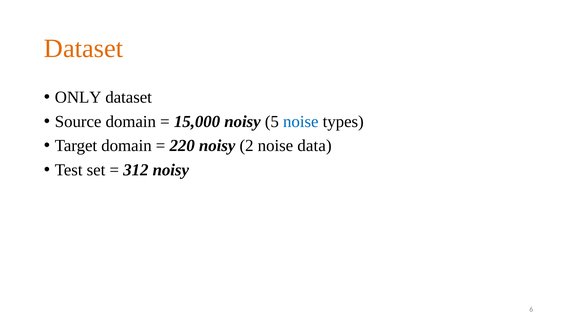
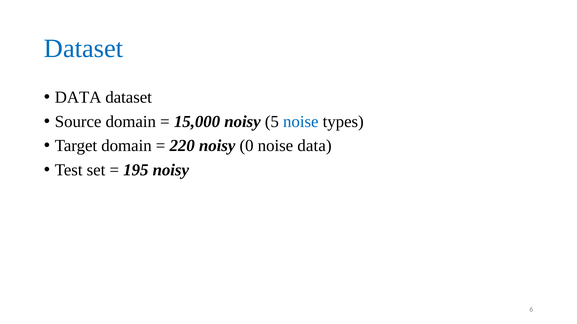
Dataset at (84, 48) colour: orange -> blue
ONLY at (78, 98): ONLY -> DATA
2: 2 -> 0
312: 312 -> 195
